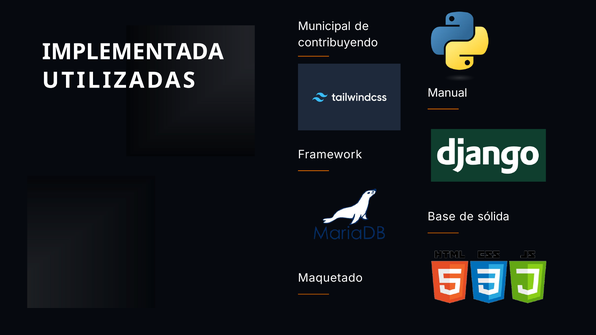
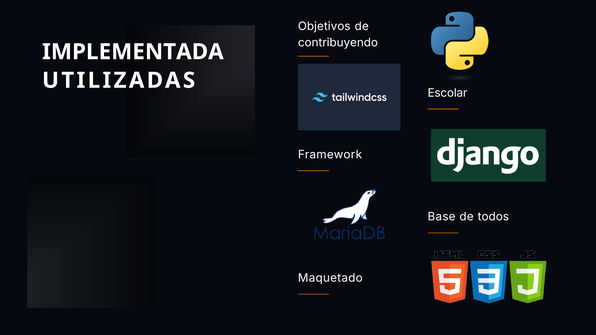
Municipal: Municipal -> Objetivos
Manual: Manual -> Escolar
sólida: sólida -> todos
